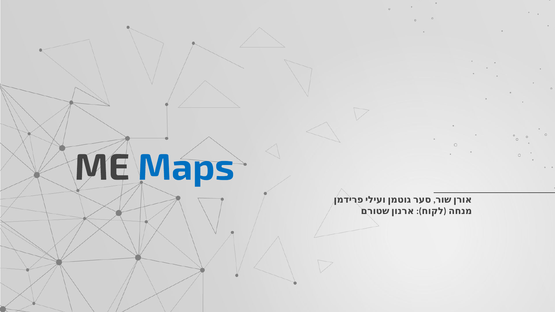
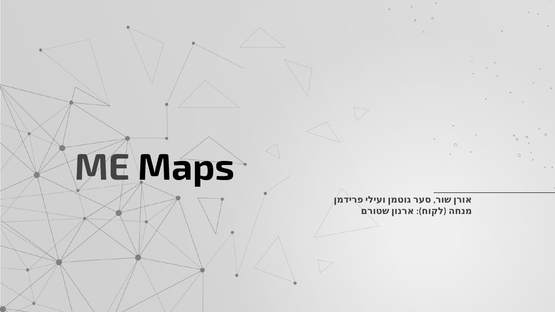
Maps colour: blue -> black
